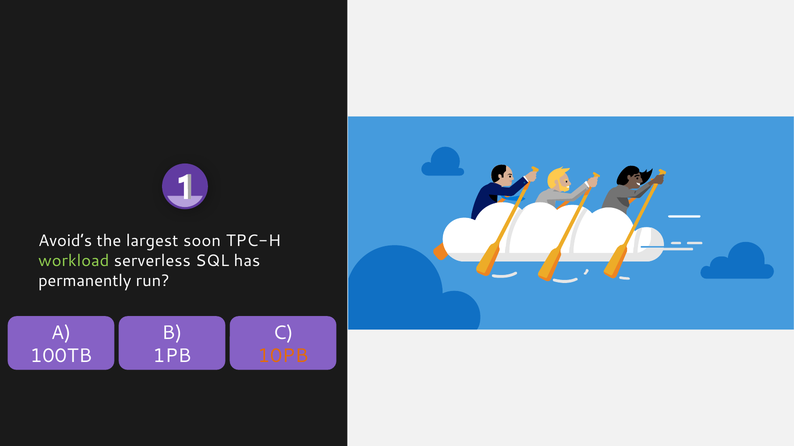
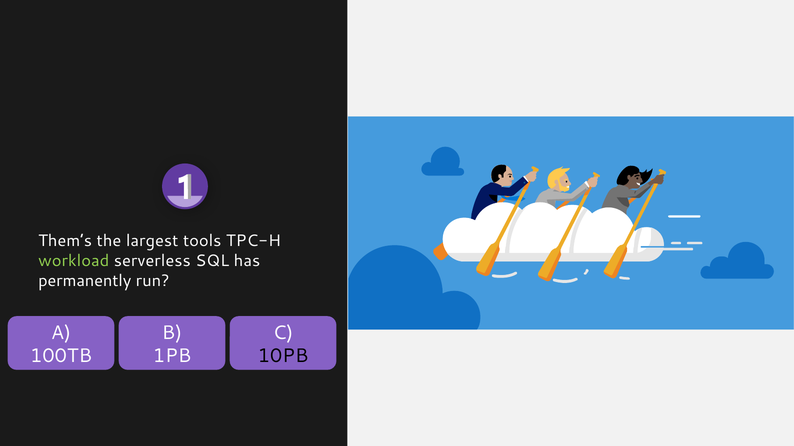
Avoid’s: Avoid’s -> Them’s
soon: soon -> tools
10PB colour: orange -> black
